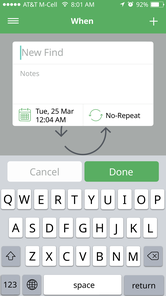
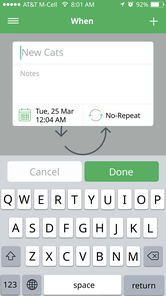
Find: Find -> Cats
